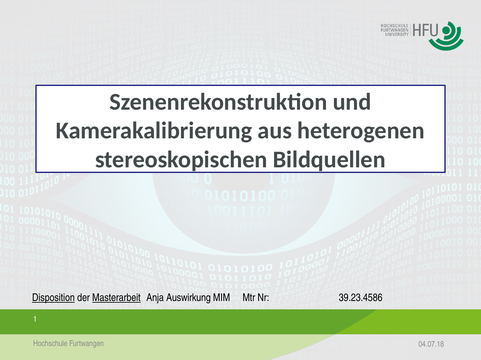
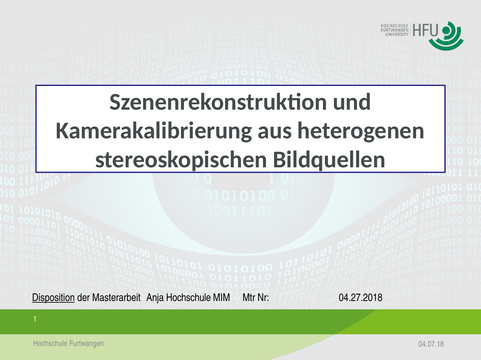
Masterarbeit underline: present -> none
Anja Auswirkung: Auswirkung -> Hochschule
39.23.4586: 39.23.4586 -> 04.27.2018
